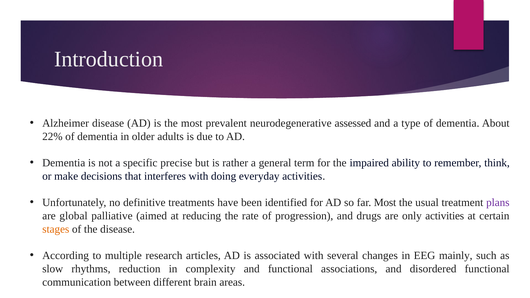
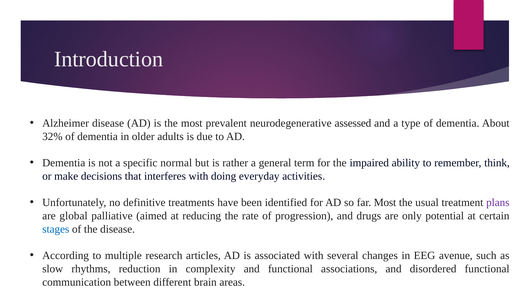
22%: 22% -> 32%
precise: precise -> normal
only activities: activities -> potential
stages colour: orange -> blue
mainly: mainly -> avenue
